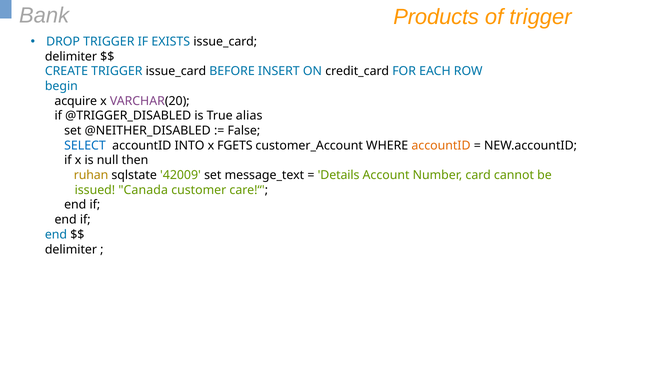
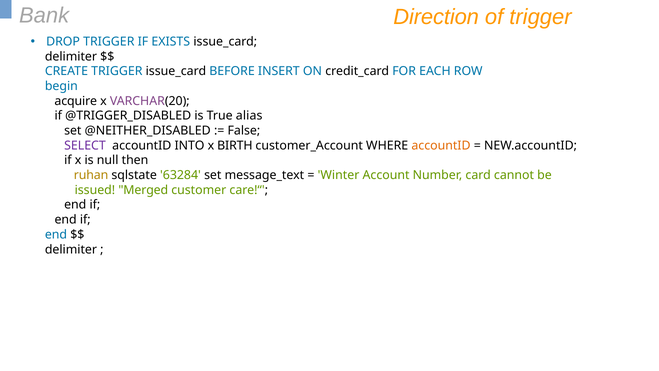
Products: Products -> Direction
SELECT colour: blue -> purple
FGETS: FGETS -> BIRTH
42009: 42009 -> 63284
Details: Details -> Winter
Canada: Canada -> Merged
